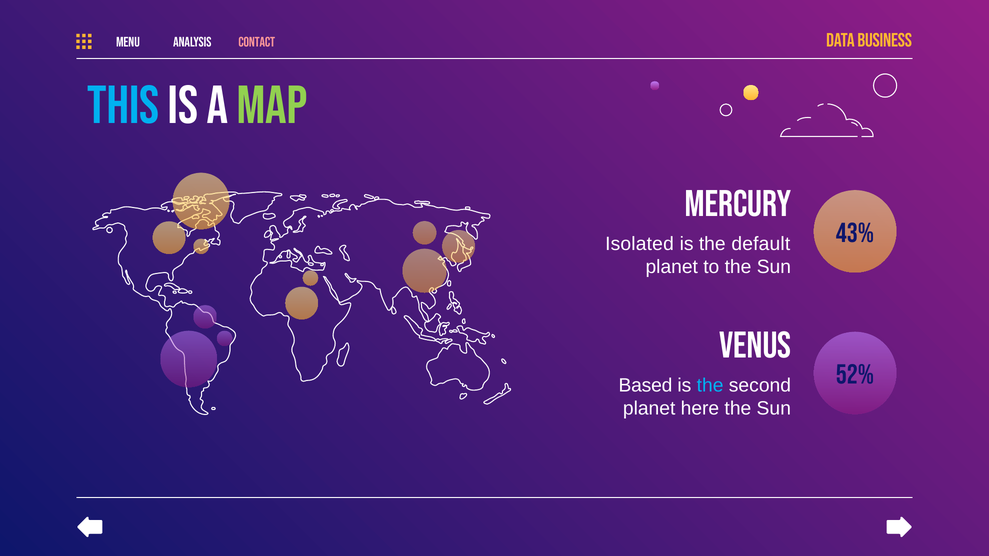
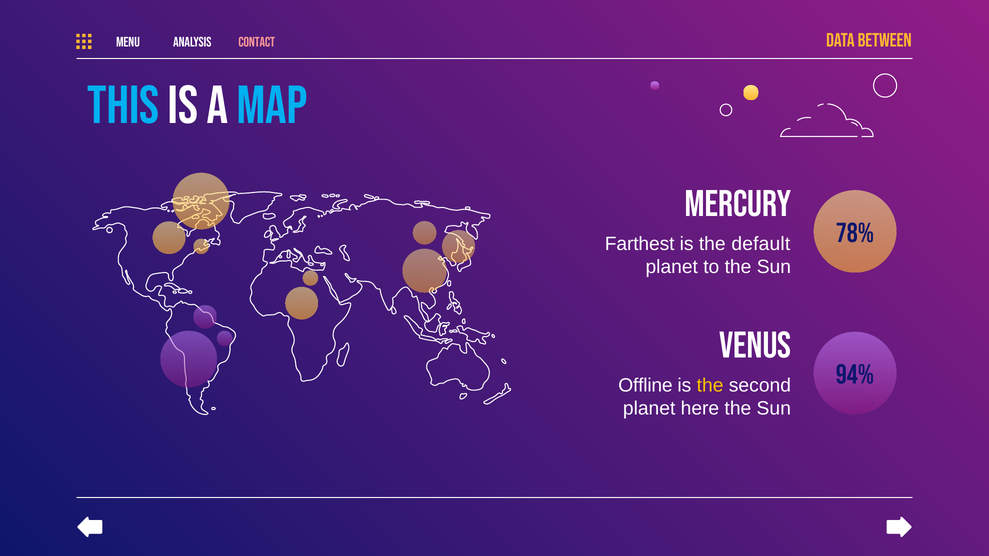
BUSINESS: BUSINESS -> BETWEEN
MAP colour: light green -> light blue
43%: 43% -> 78%
Isolated: Isolated -> Farthest
52%: 52% -> 94%
Based: Based -> Offline
the at (710, 386) colour: light blue -> yellow
